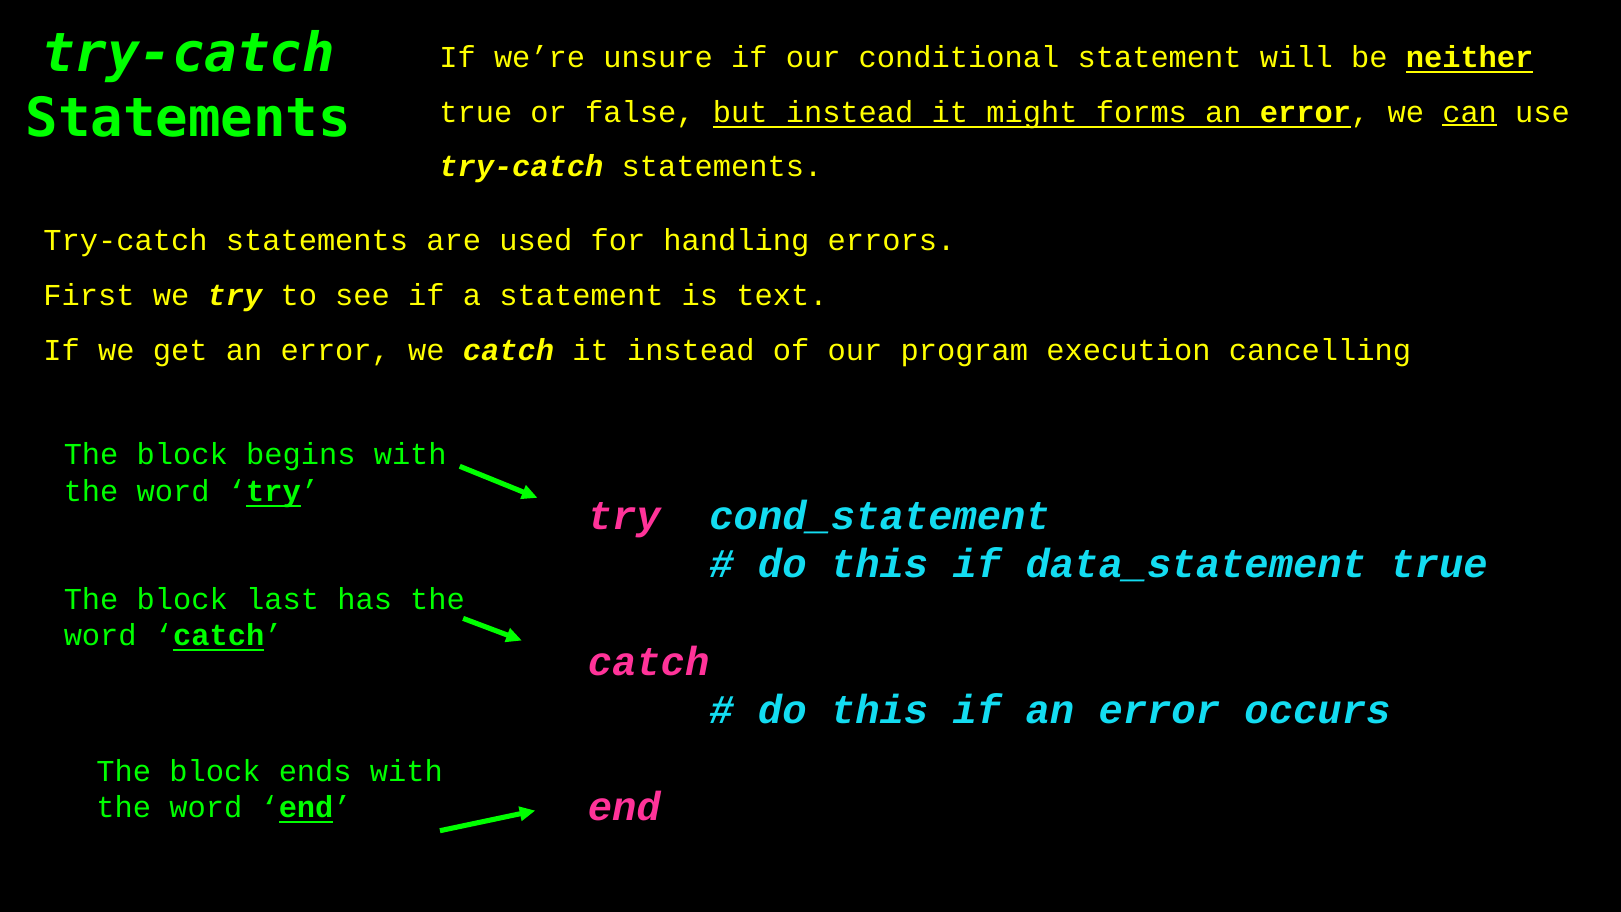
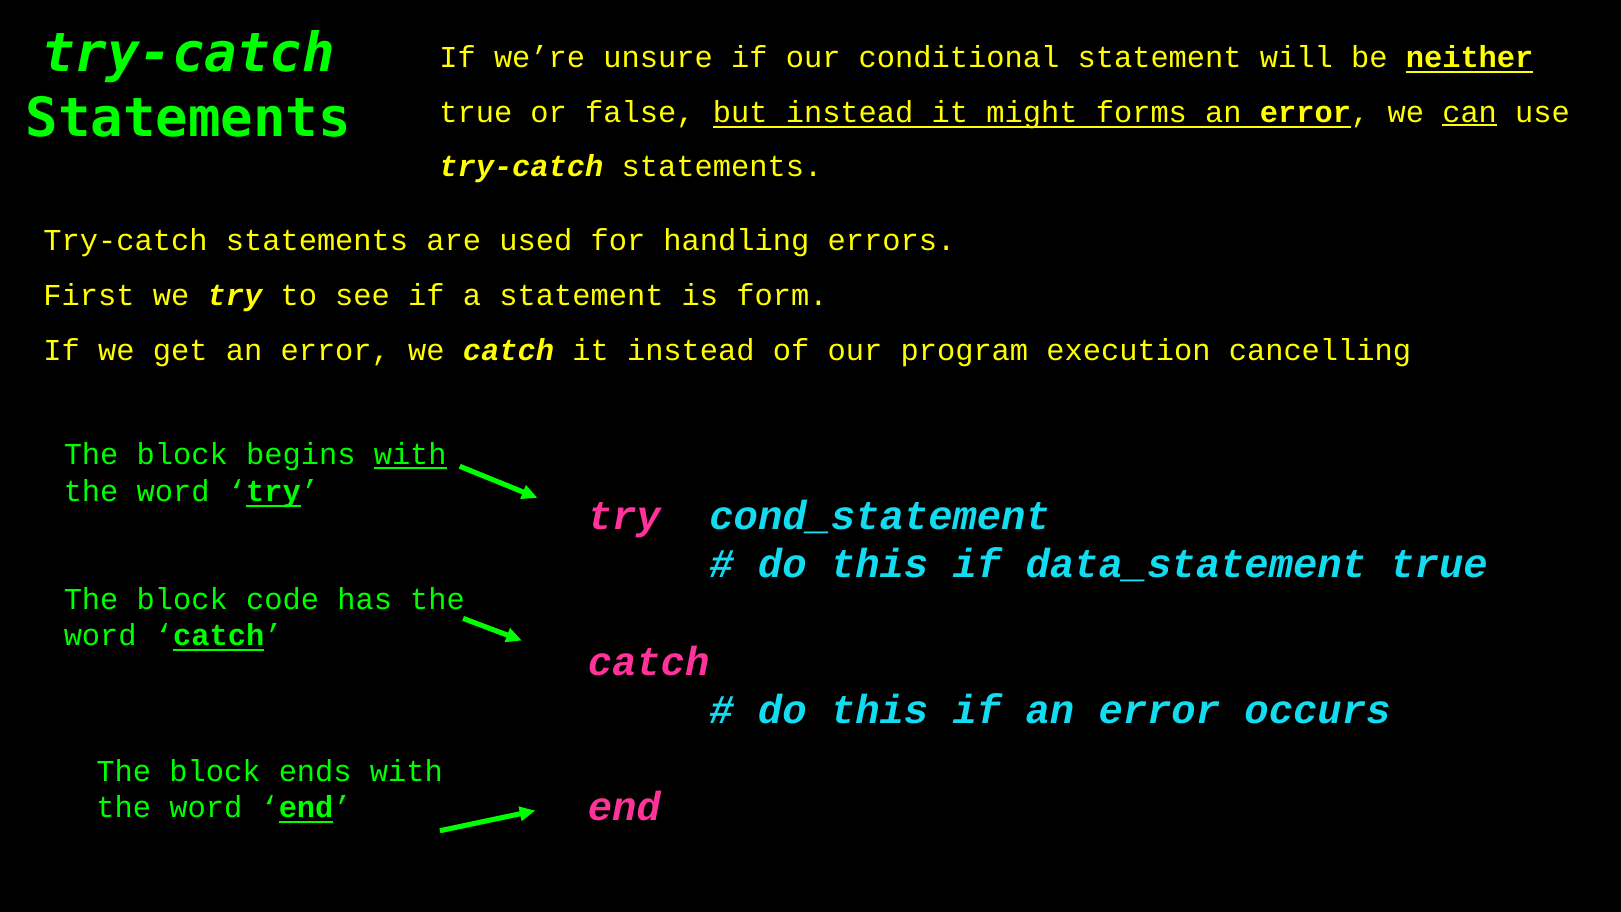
text: text -> form
with at (410, 455) underline: none -> present
last: last -> code
